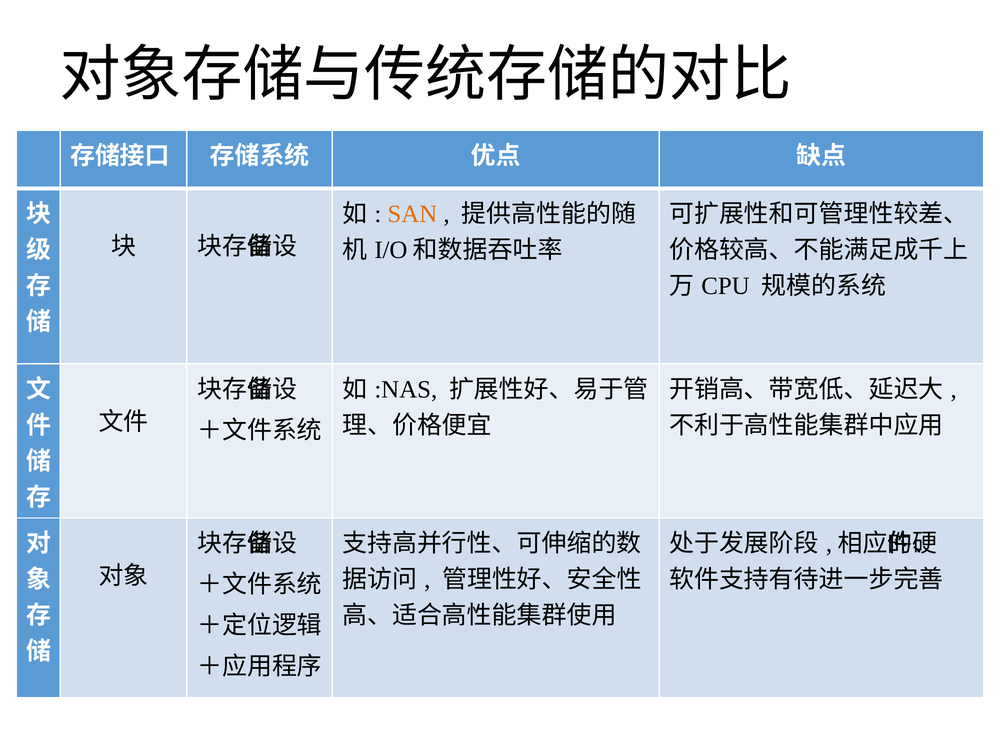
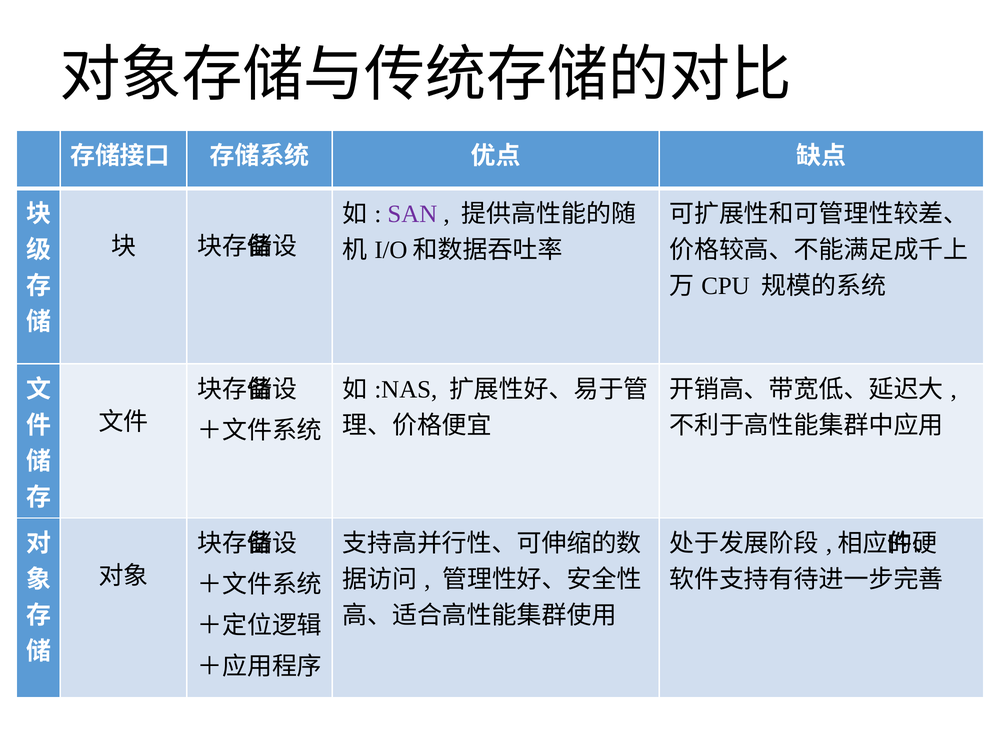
SAN colour: orange -> purple
